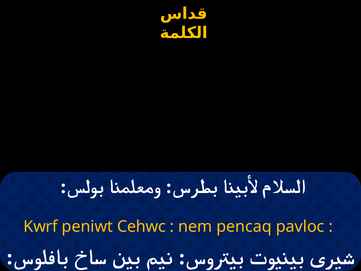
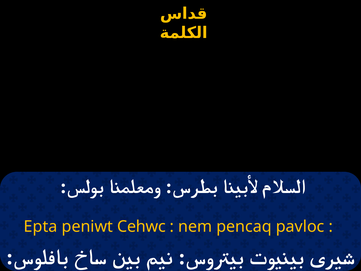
Kwrf: Kwrf -> Epta
